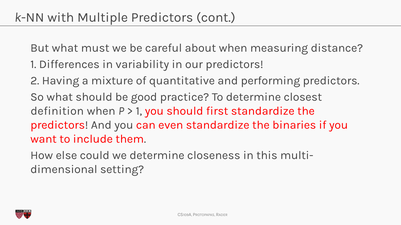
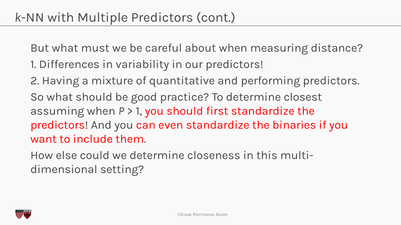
definition: definition -> assuming
